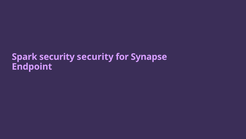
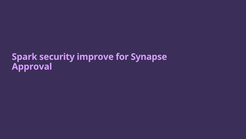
security security: security -> improve
Endpoint: Endpoint -> Approval
